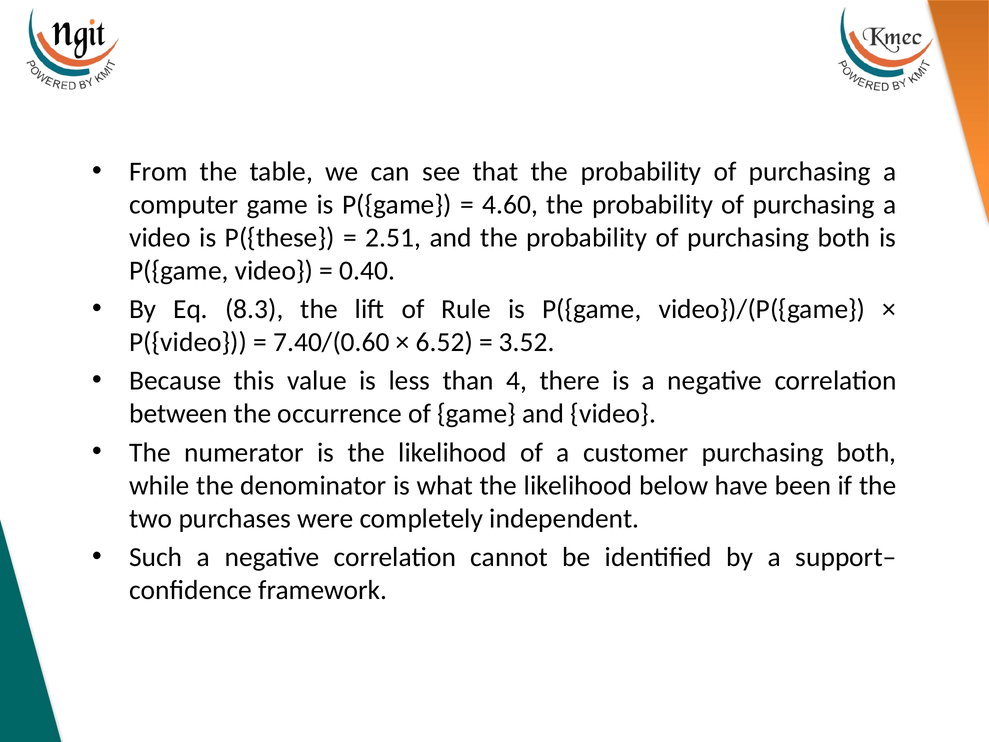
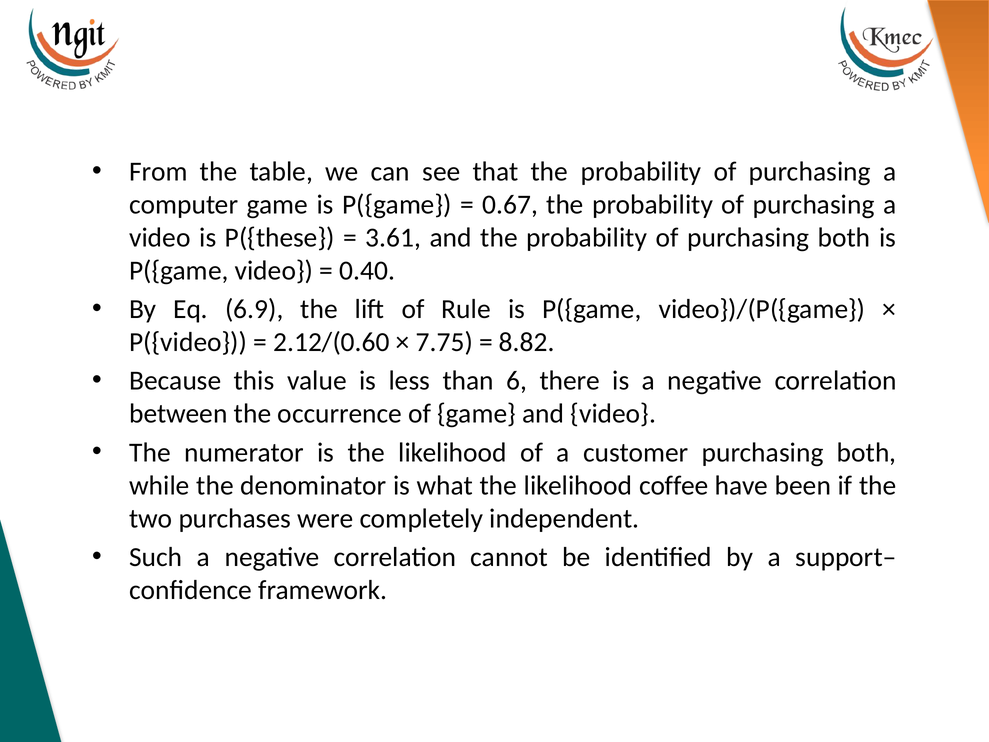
4.60: 4.60 -> 0.67
2.51: 2.51 -> 3.61
8.3: 8.3 -> 6.9
7.40/(0.60: 7.40/(0.60 -> 2.12/(0.60
6.52: 6.52 -> 7.75
3.52: 3.52 -> 8.82
4: 4 -> 6
below: below -> coffee
